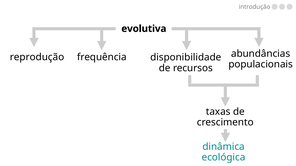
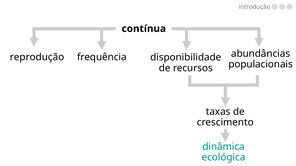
evolutiva: evolutiva -> contínua
